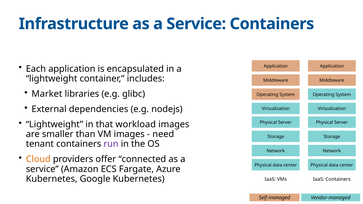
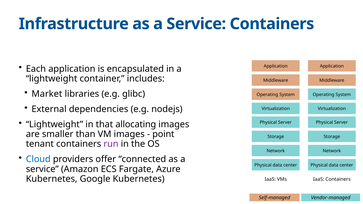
workload: workload -> allocating
need: need -> point
Cloud colour: orange -> blue
